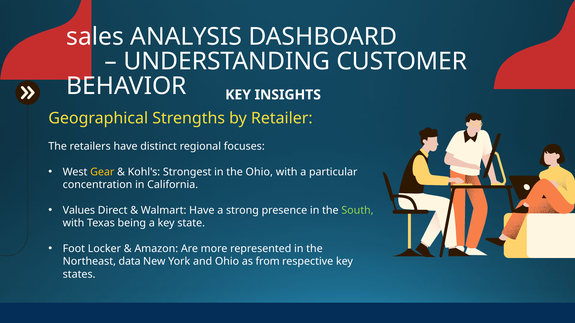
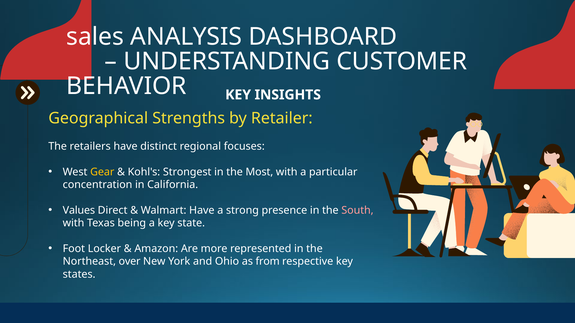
the Ohio: Ohio -> Most
South colour: light green -> pink
data: data -> over
